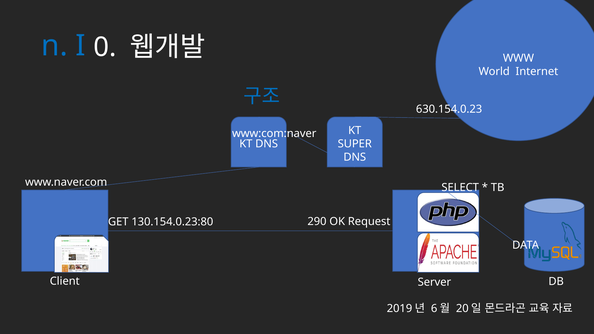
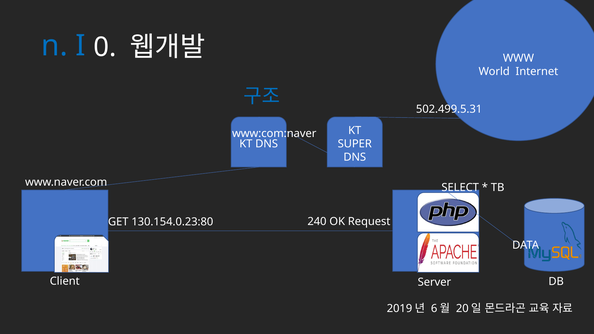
630.154.0.23: 630.154.0.23 -> 502.499.5.31
290: 290 -> 240
